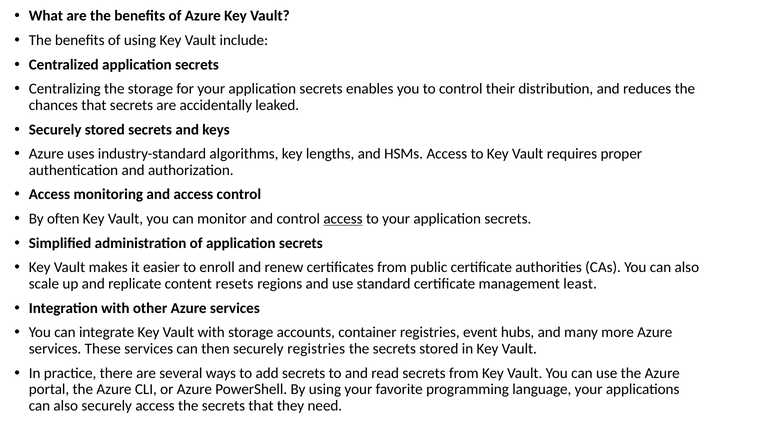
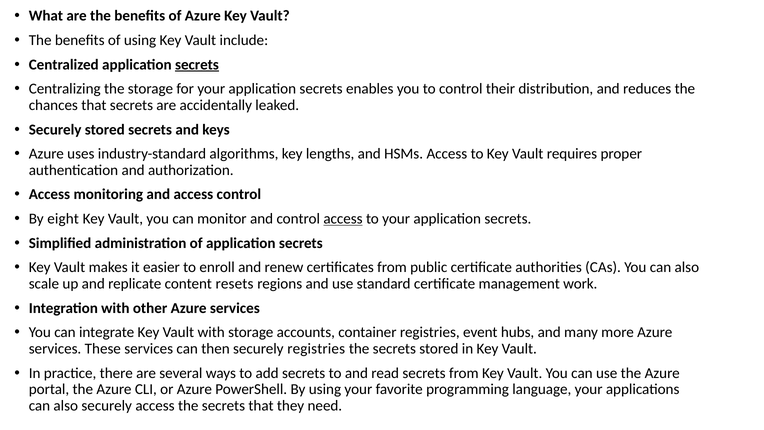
secrets at (197, 65) underline: none -> present
often: often -> eight
least: least -> work
